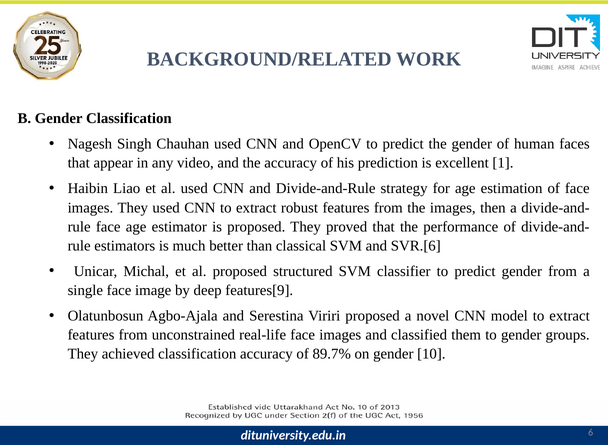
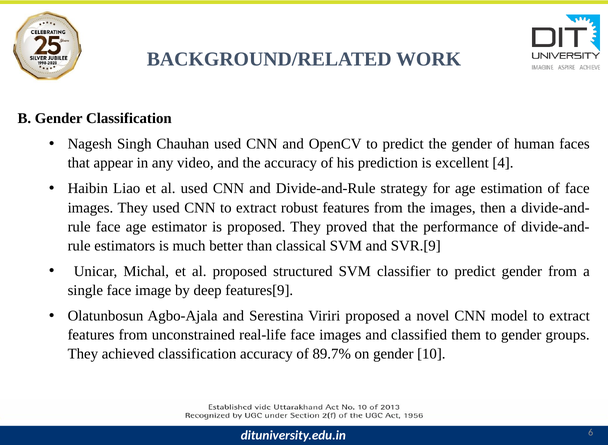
1: 1 -> 4
SVR.[6: SVR.[6 -> SVR.[9
